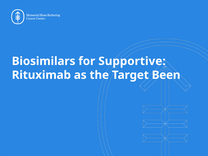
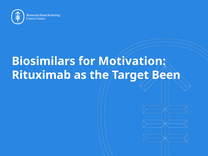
Supportive: Supportive -> Motivation
